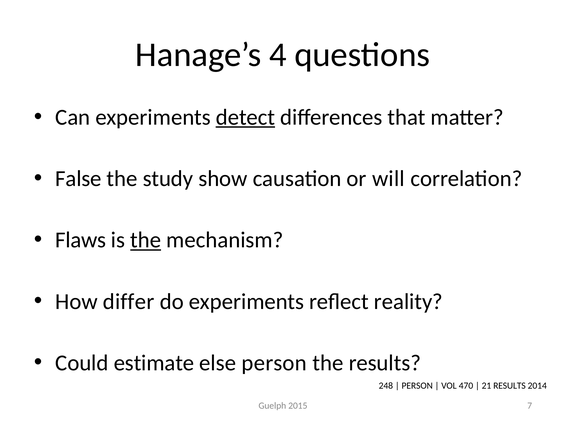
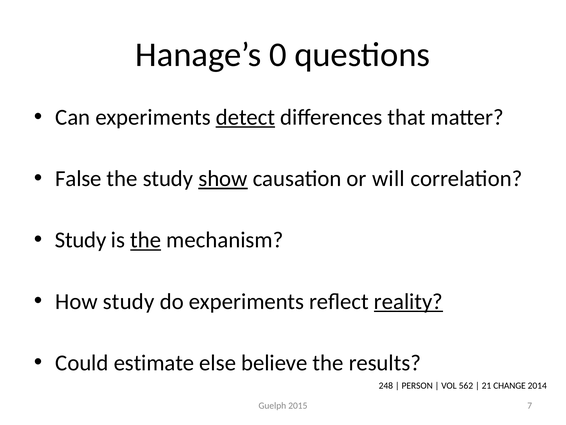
4: 4 -> 0
show underline: none -> present
Flaws at (81, 240): Flaws -> Study
How differ: differ -> study
reality underline: none -> present
else person: person -> believe
470: 470 -> 562
21 RESULTS: RESULTS -> CHANGE
